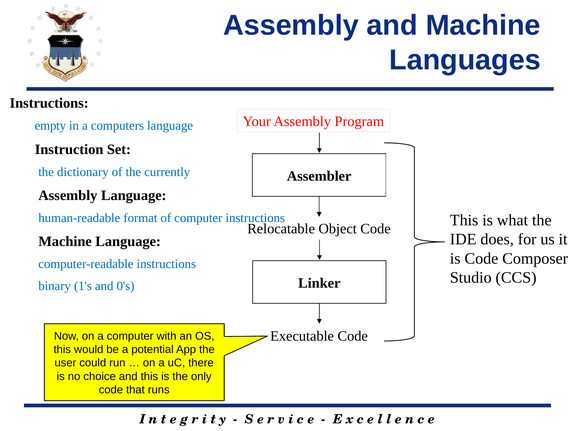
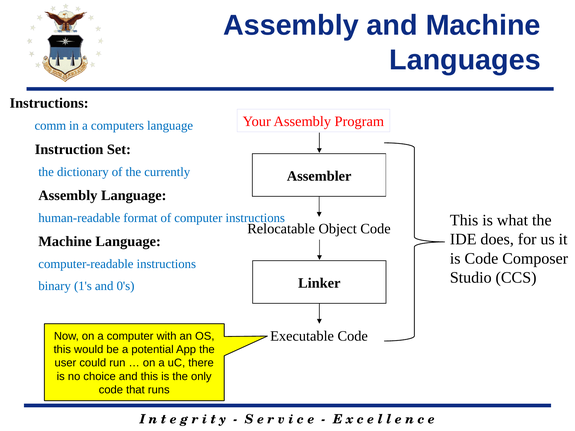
empty: empty -> comm
